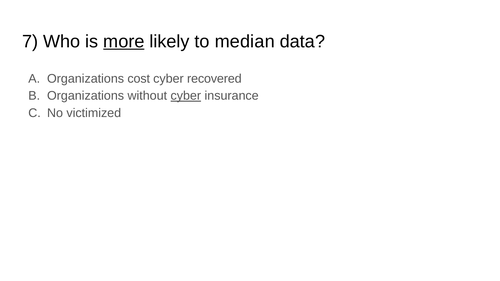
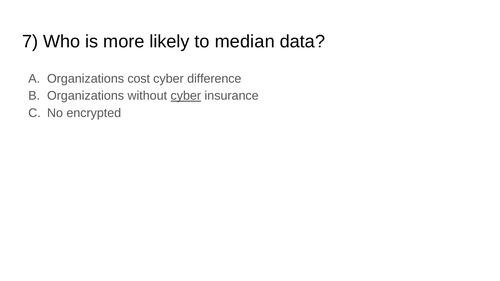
more underline: present -> none
recovered: recovered -> difference
victimized: victimized -> encrypted
